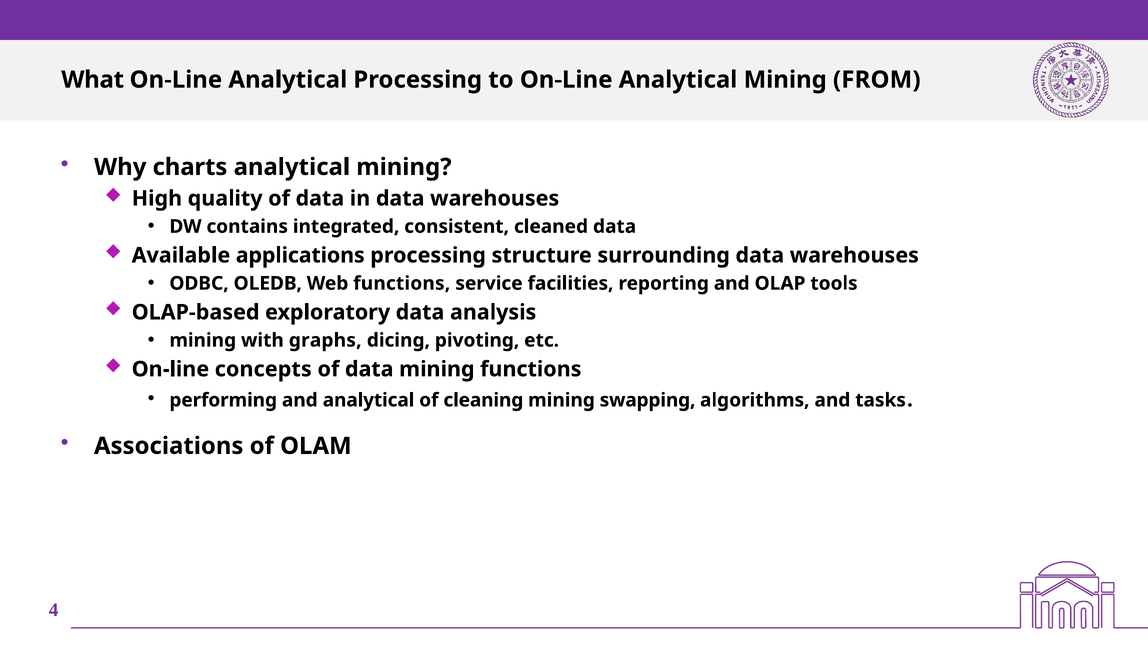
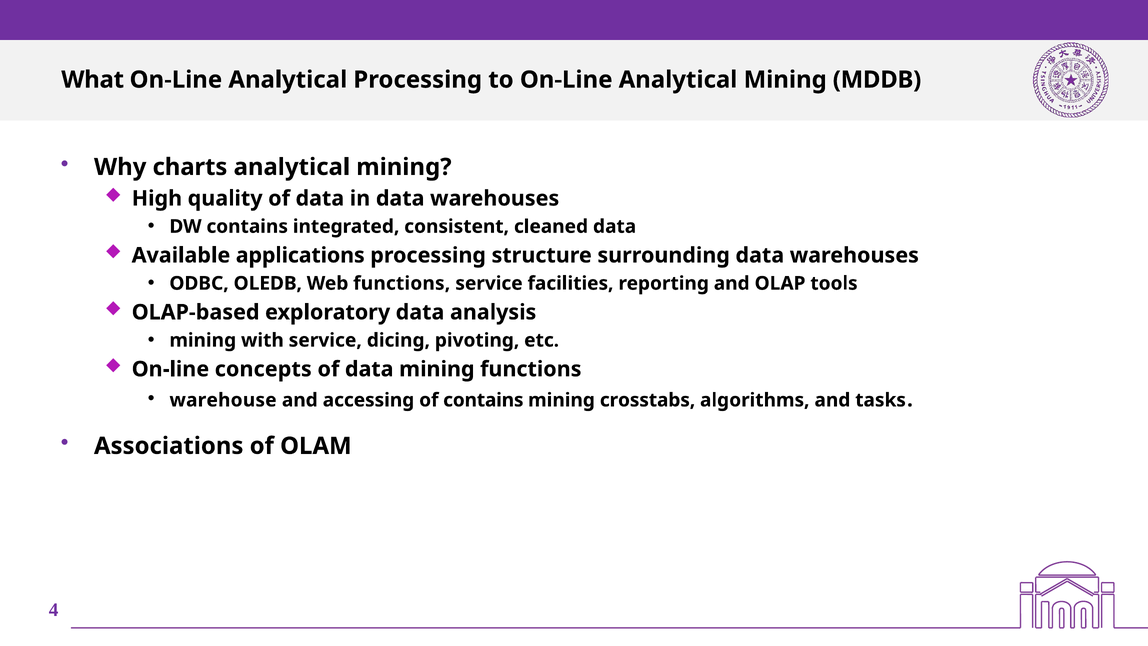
FROM: FROM -> MDDB
with graphs: graphs -> service
performing: performing -> warehouse
and analytical: analytical -> accessing
of cleaning: cleaning -> contains
swapping: swapping -> crosstabs
